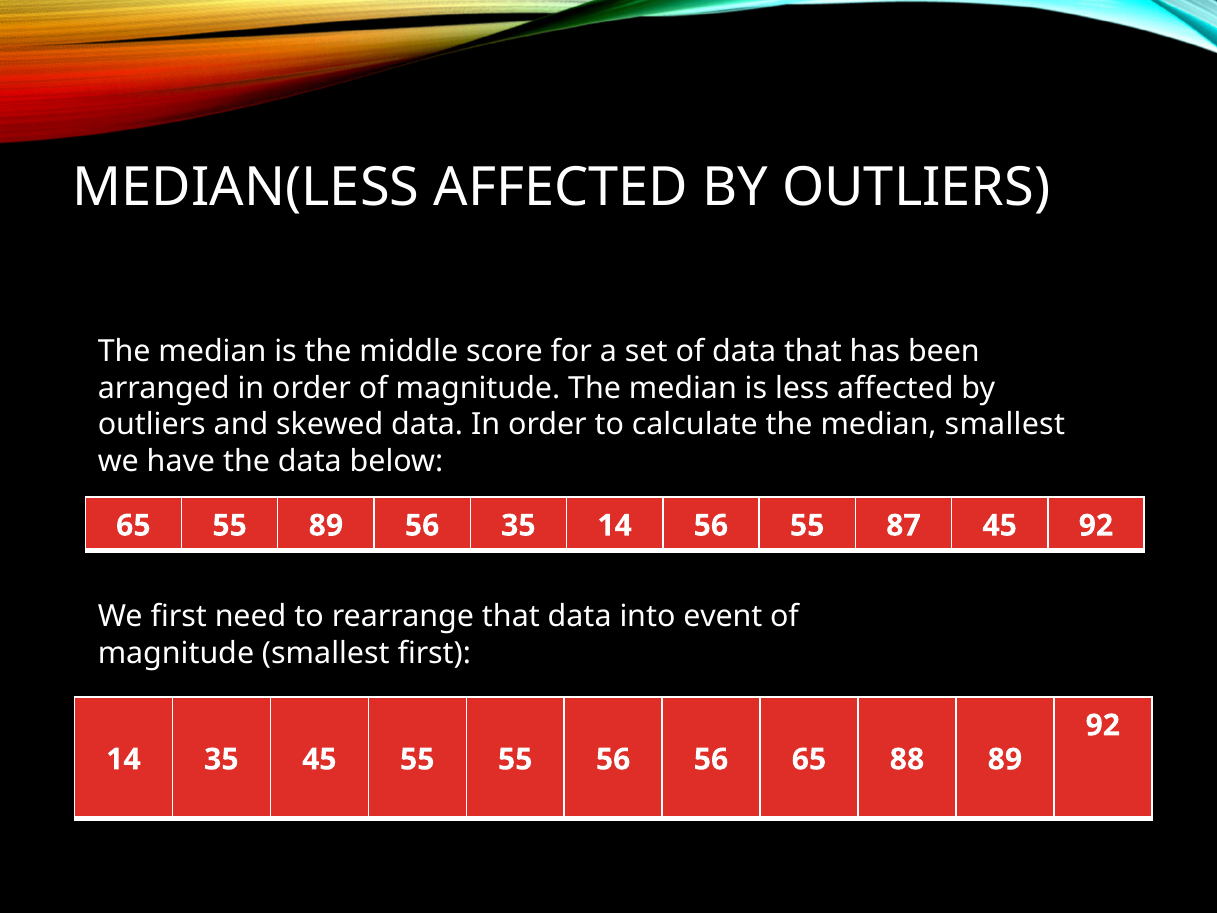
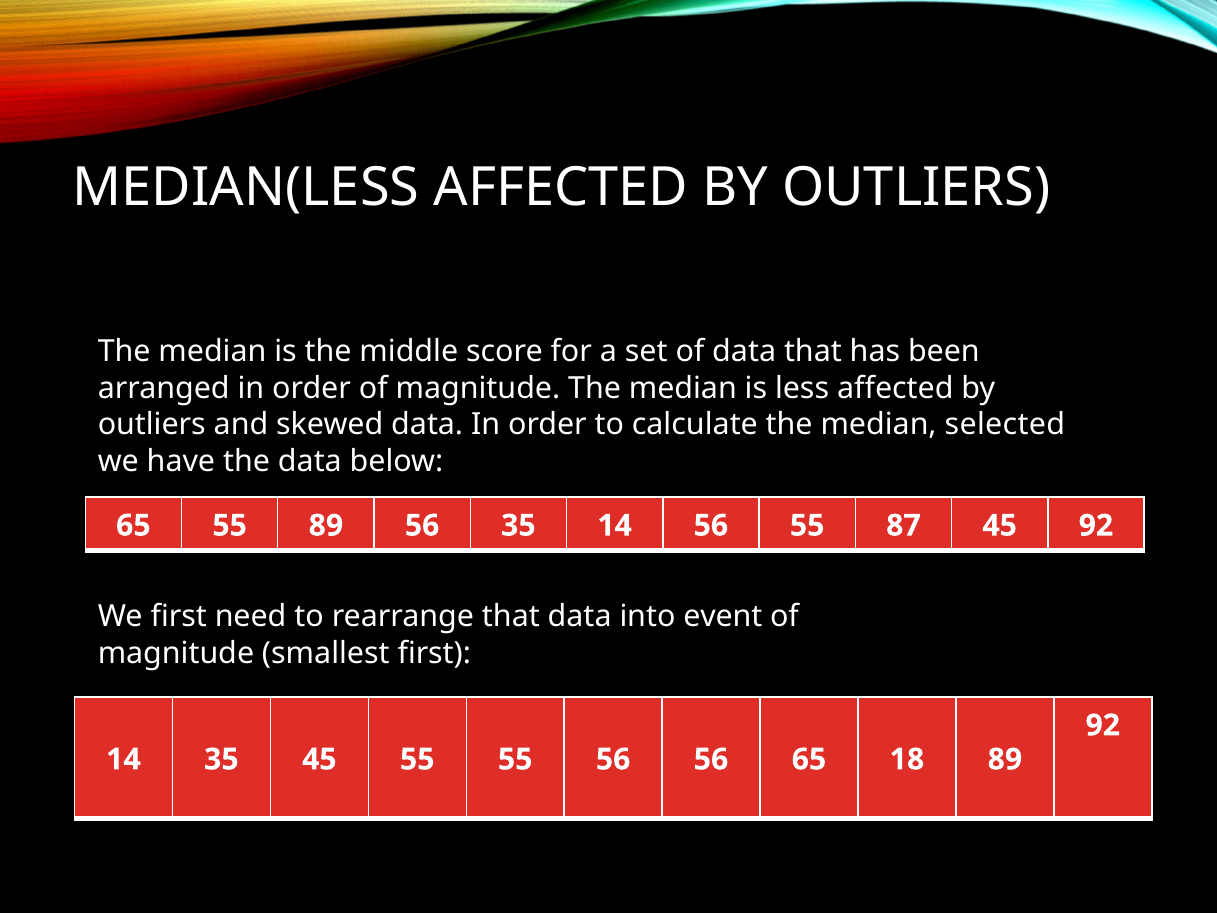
median smallest: smallest -> selected
88: 88 -> 18
